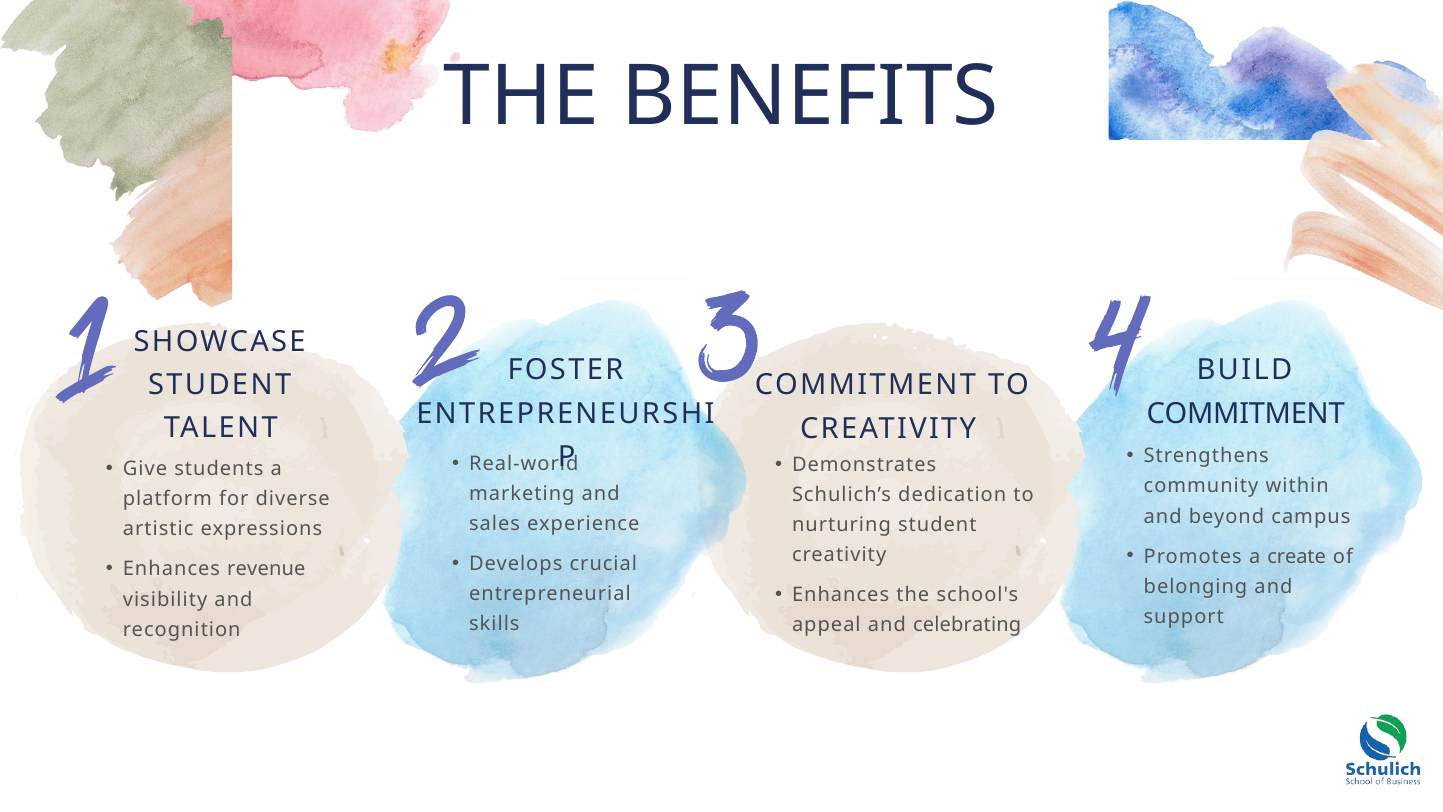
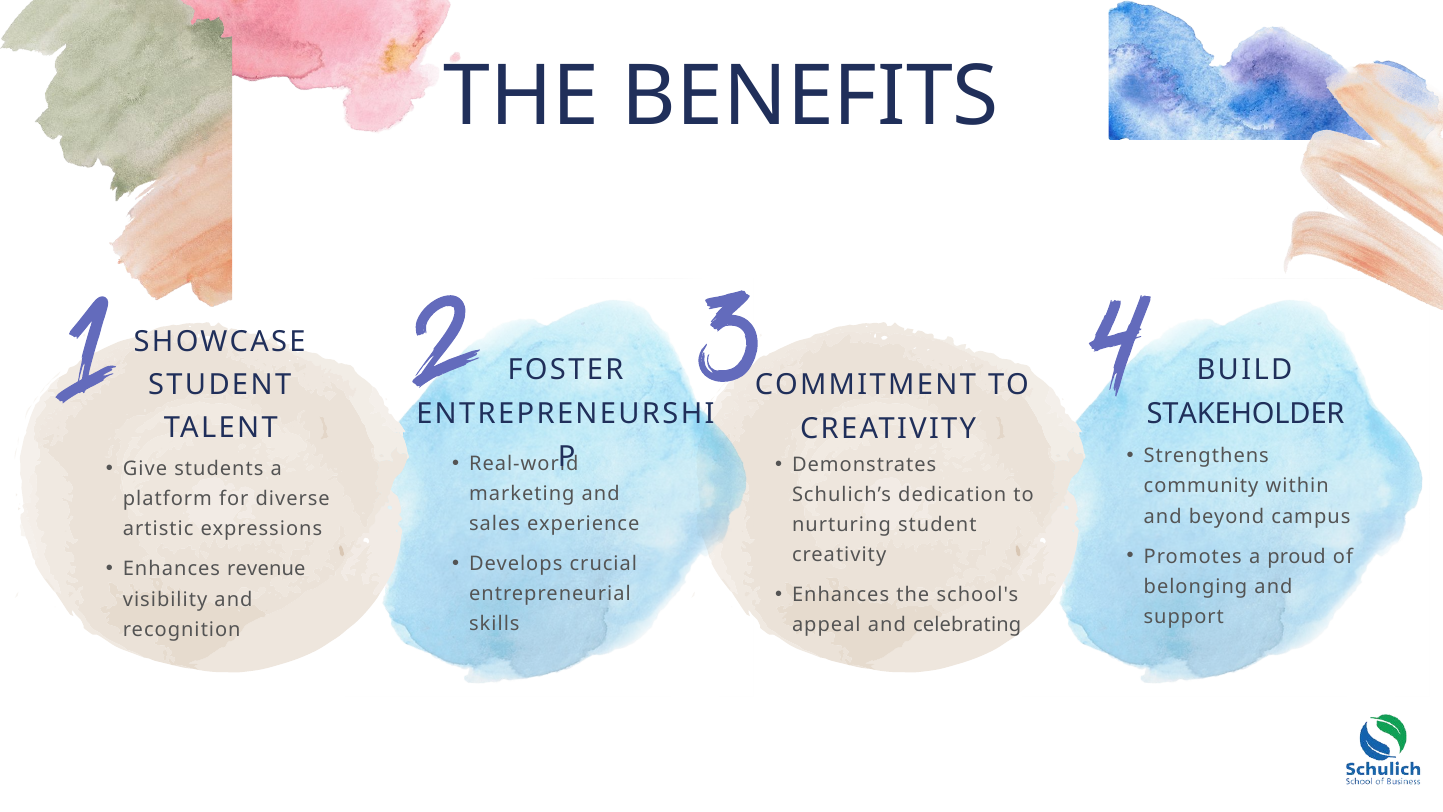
COMMITMENT at (1246, 414): COMMITMENT -> STAKEHOLDER
create: create -> proud
